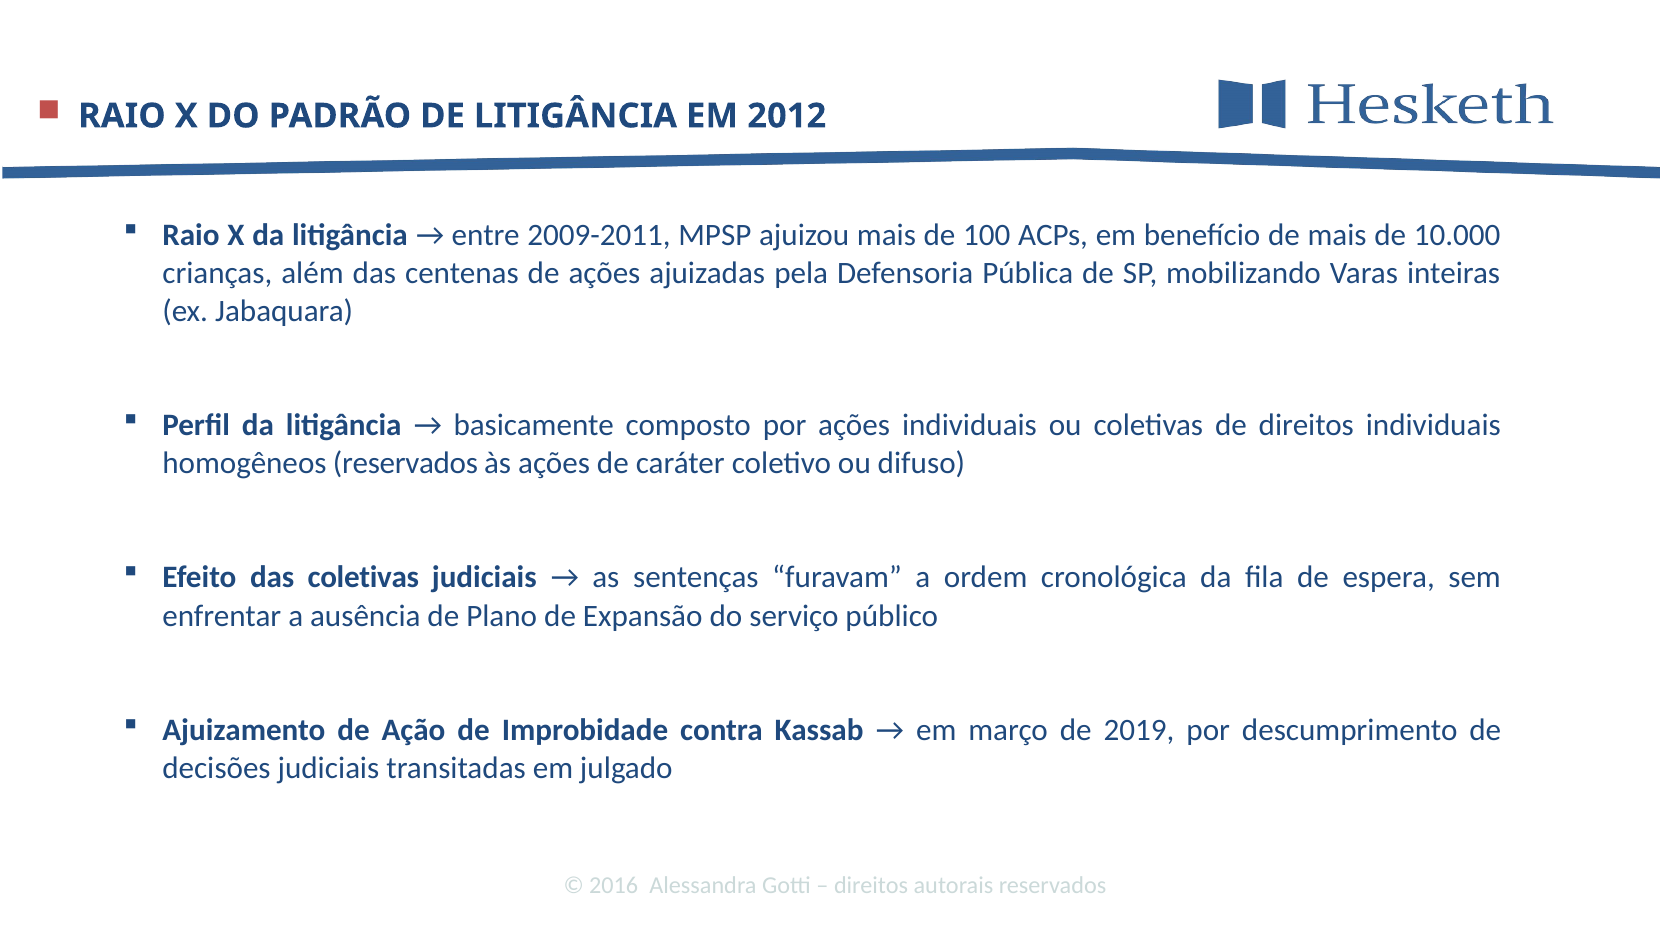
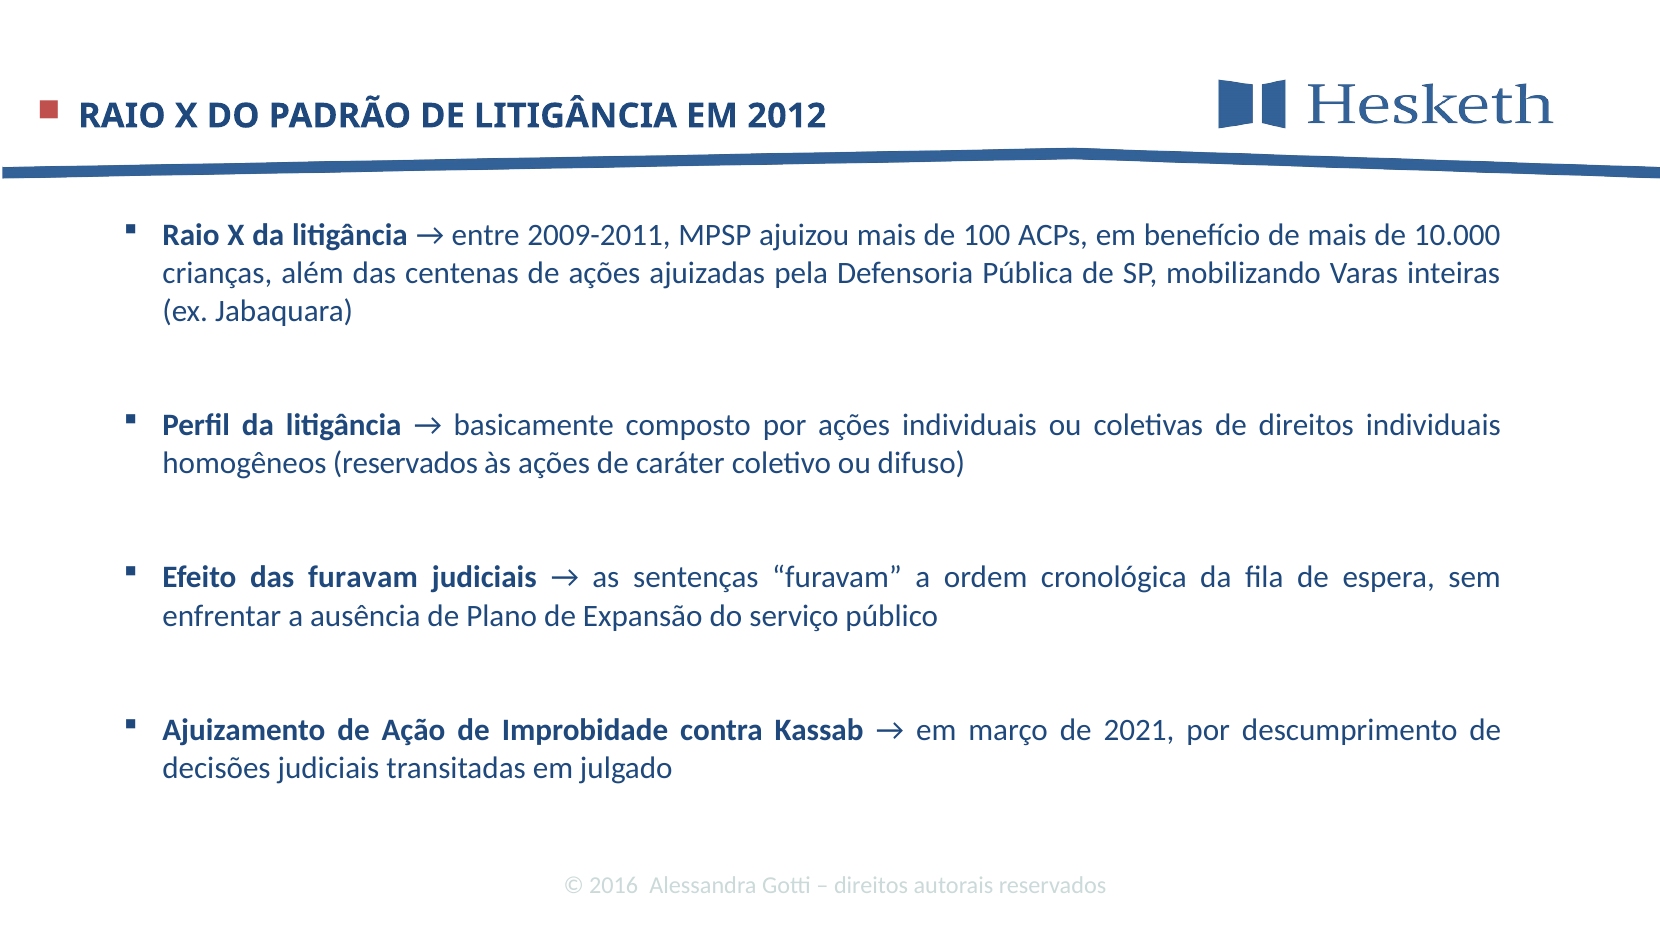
das coletivas: coletivas -> furavam
2019: 2019 -> 2021
